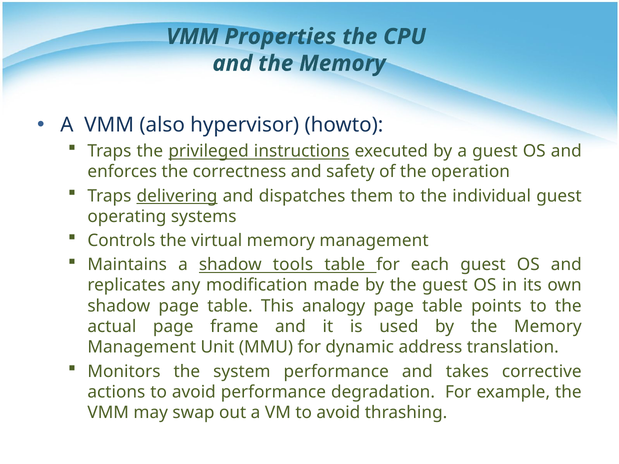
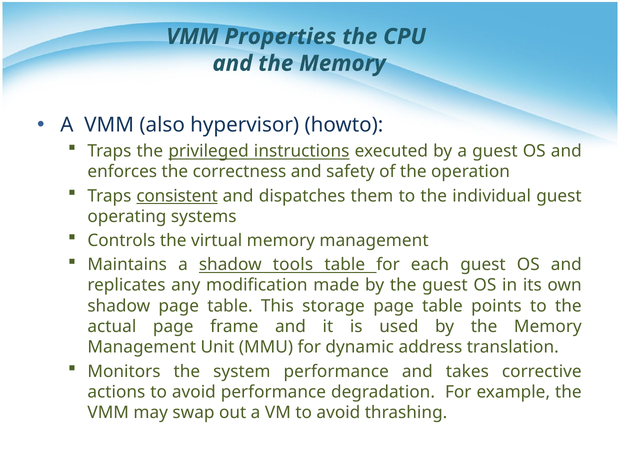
delivering: delivering -> consistent
analogy: analogy -> storage
